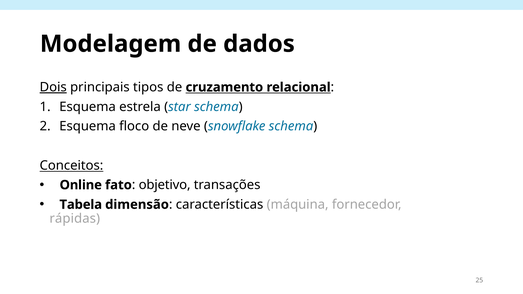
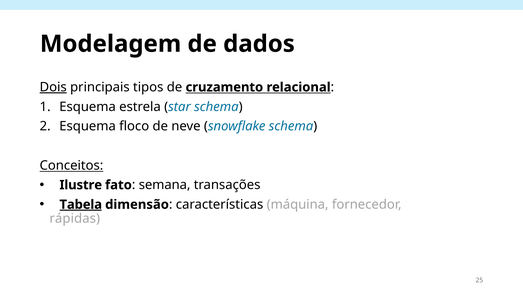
Online: Online -> Ilustre
objetivo: objetivo -> semana
Tabela underline: none -> present
